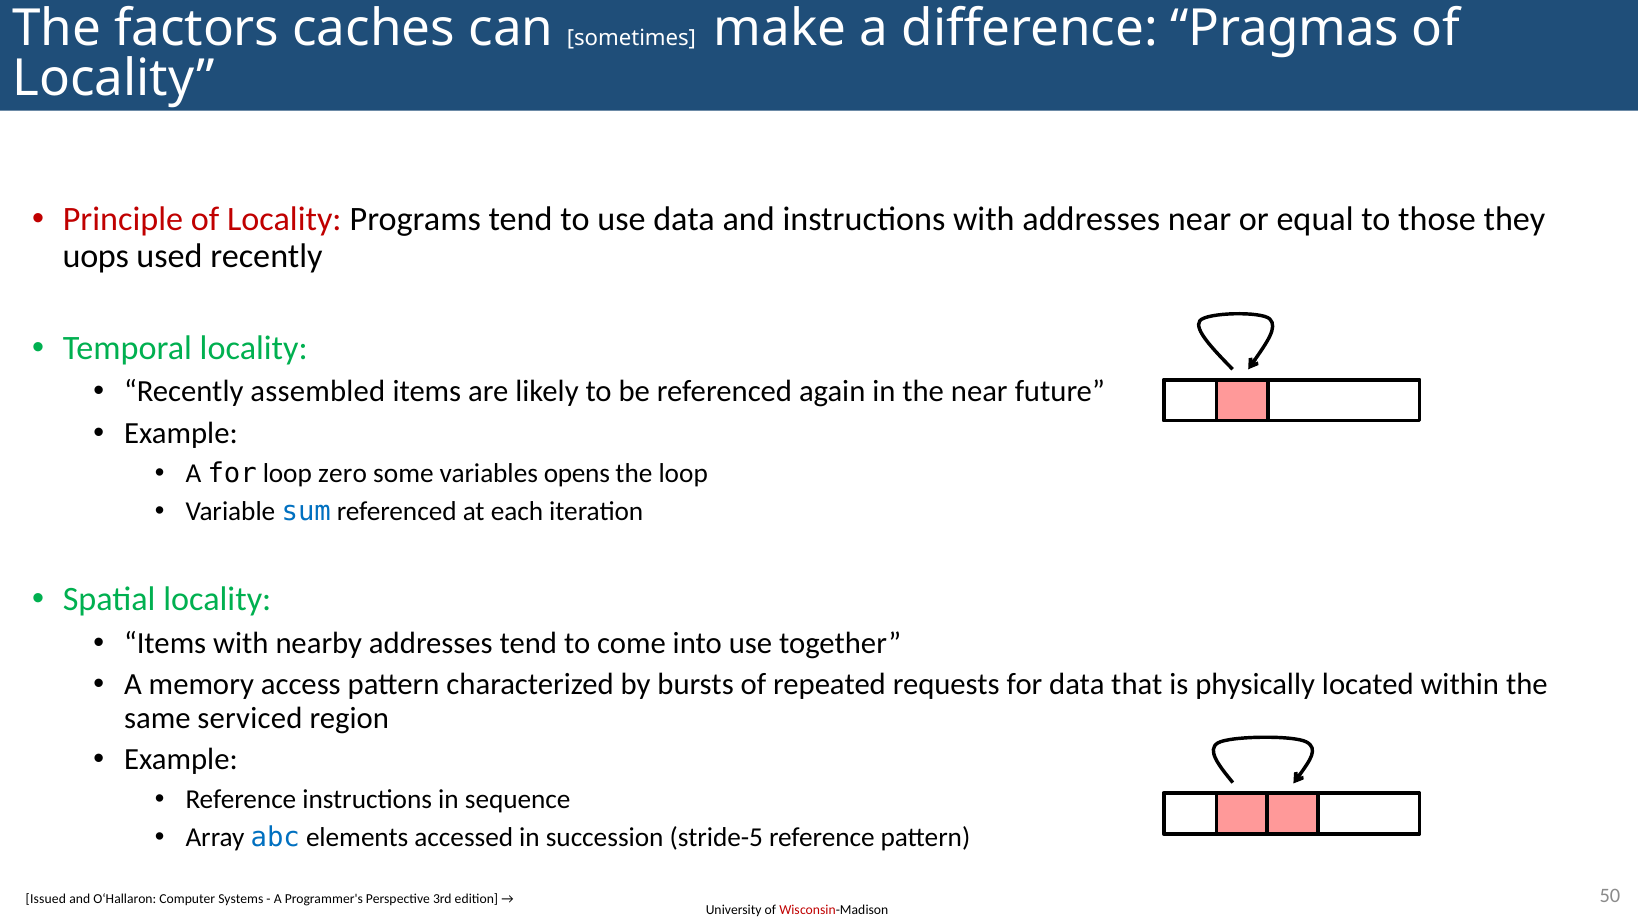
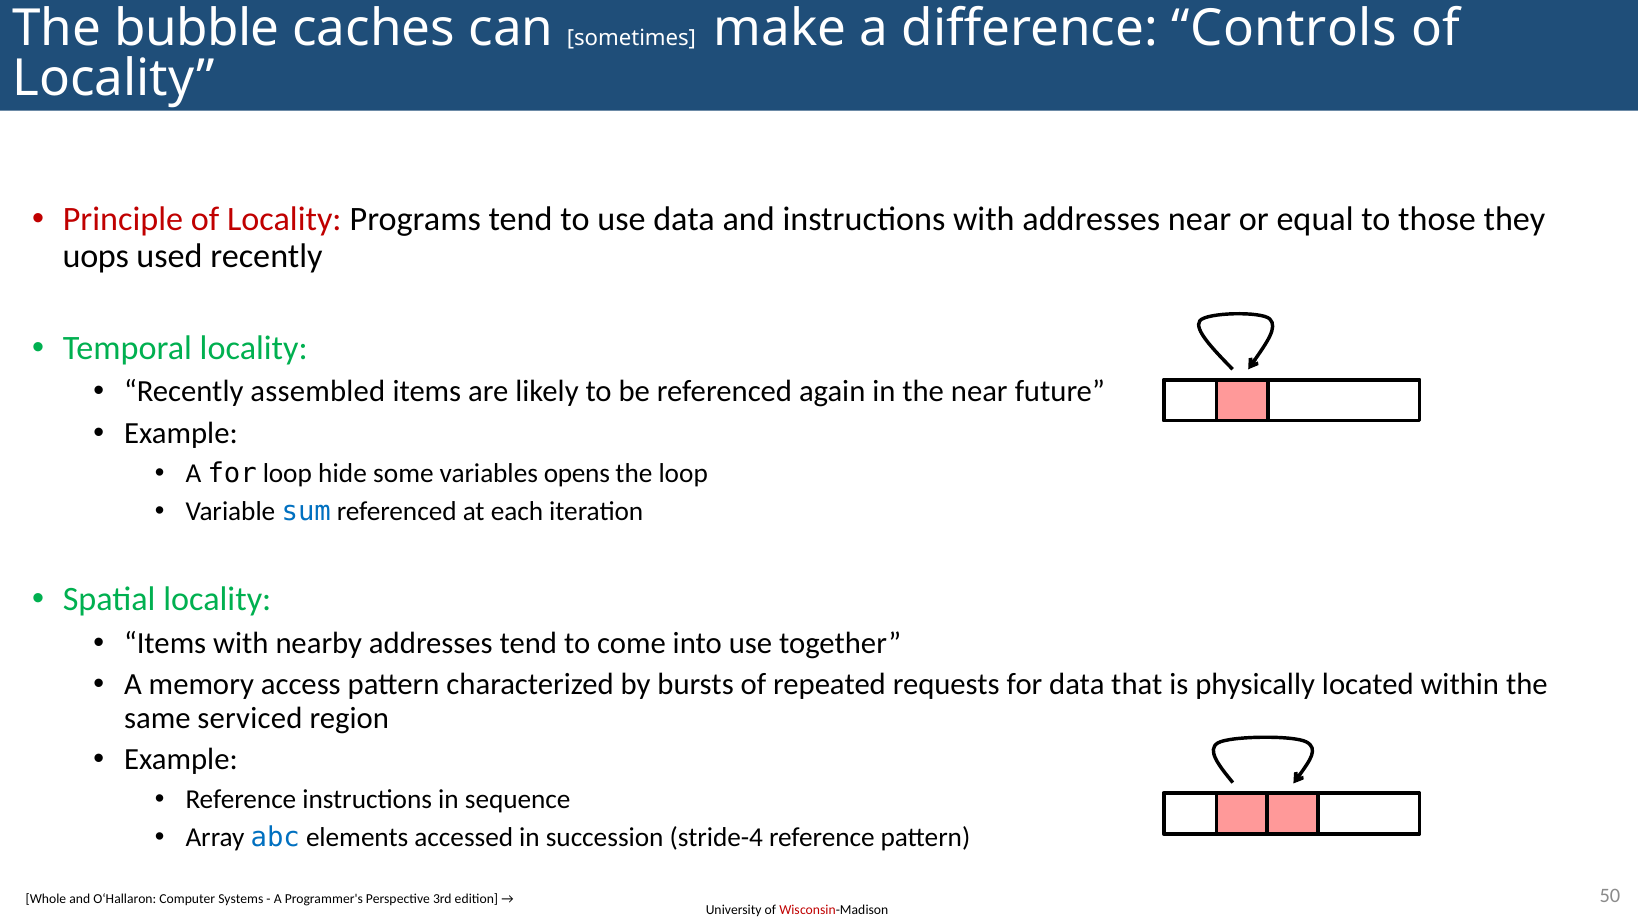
factors: factors -> bubble
Pragmas: Pragmas -> Controls
zero: zero -> hide
stride-5: stride-5 -> stride-4
Issued: Issued -> Whole
